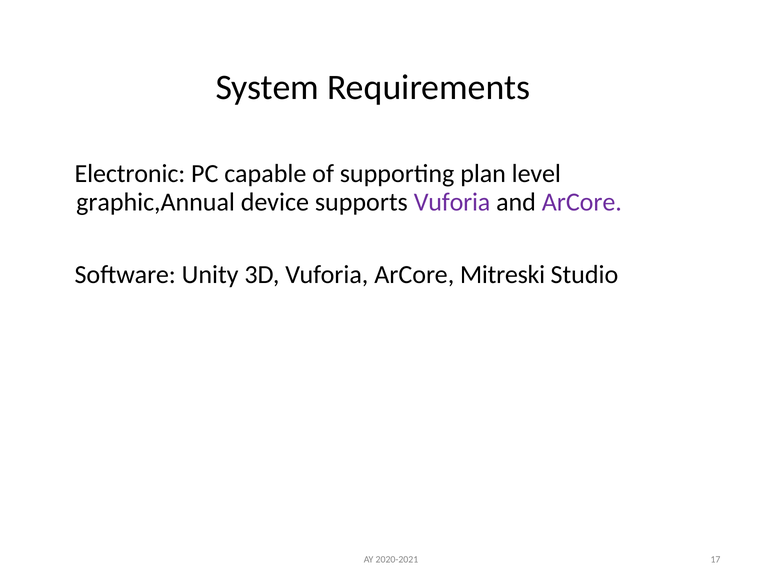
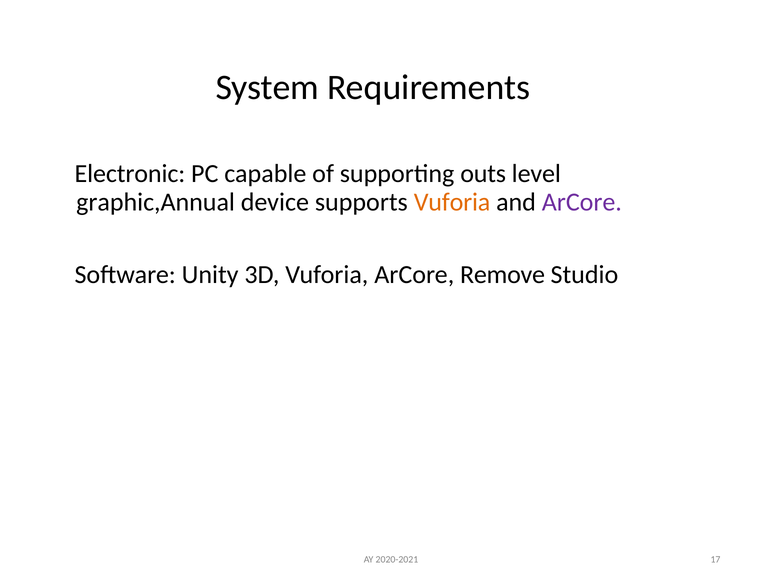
plan: plan -> outs
Vuforia at (452, 202) colour: purple -> orange
Mitreski: Mitreski -> Remove
